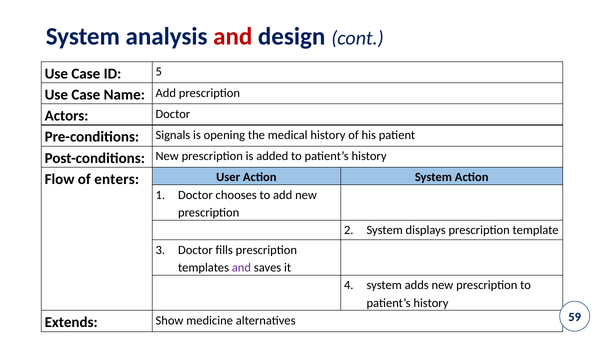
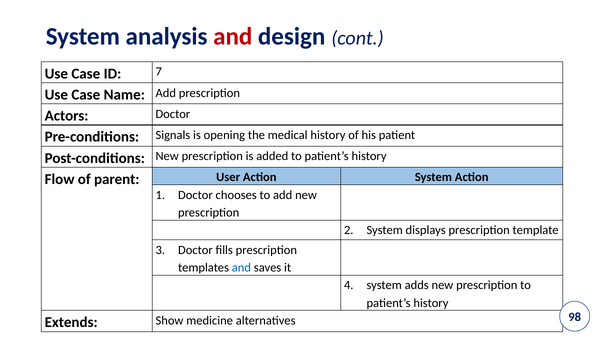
5: 5 -> 7
enters: enters -> parent
and at (241, 268) colour: purple -> blue
59: 59 -> 98
